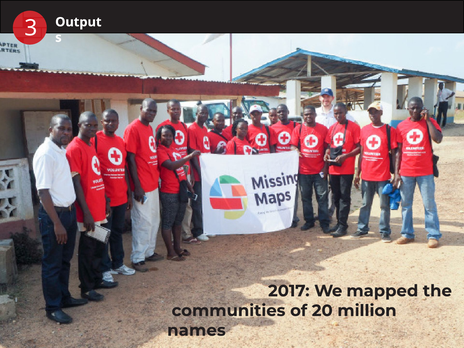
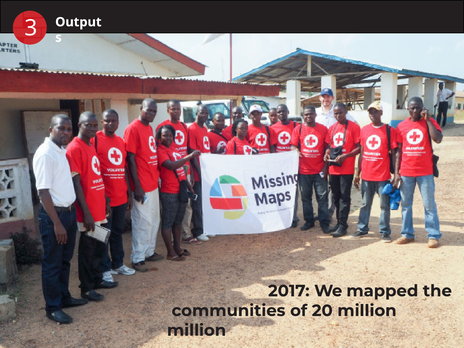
names at (196, 330): names -> million
